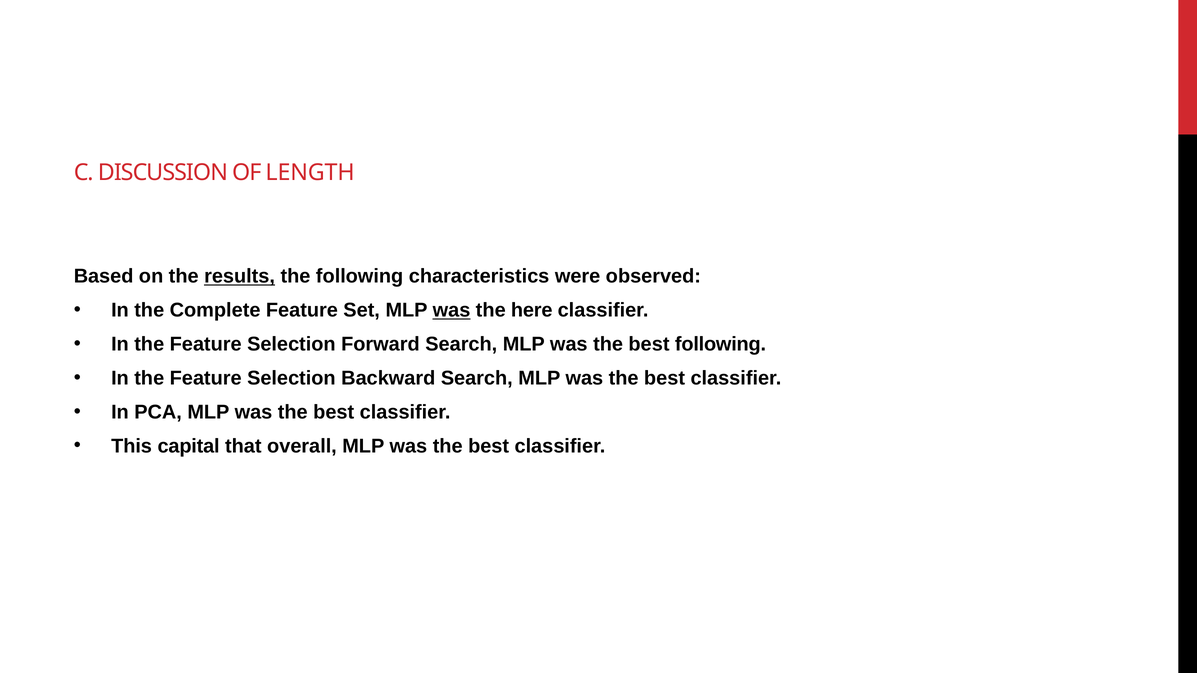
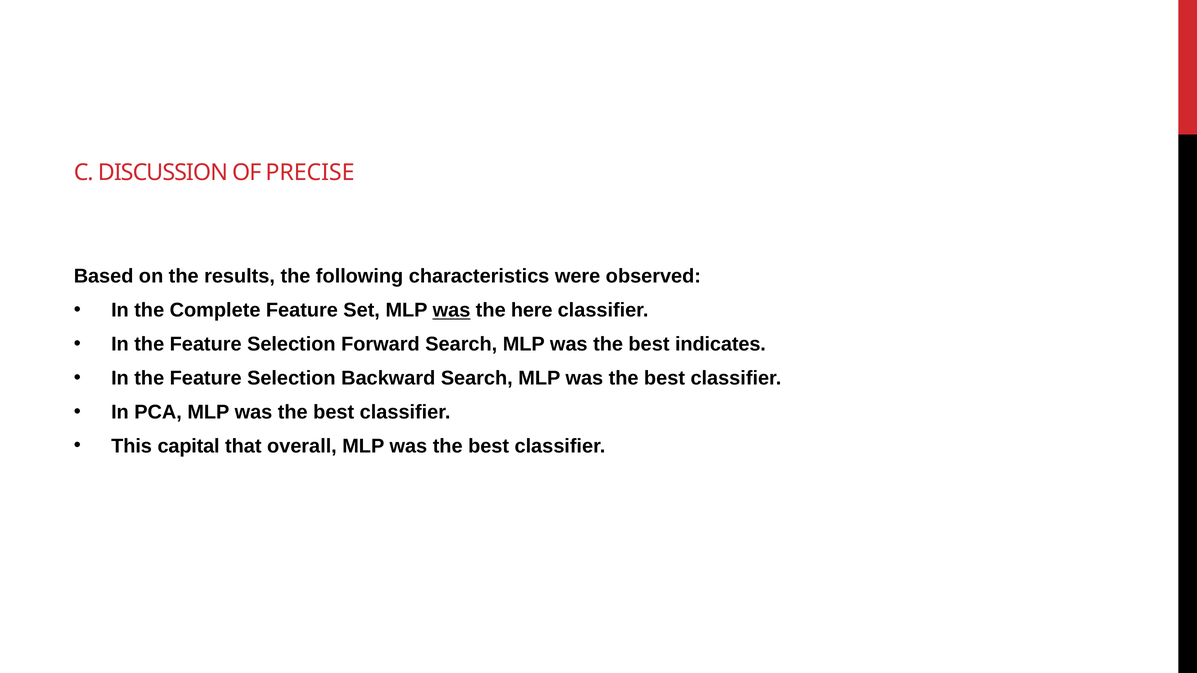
LENGTH: LENGTH -> PRECISE
results underline: present -> none
best following: following -> indicates
